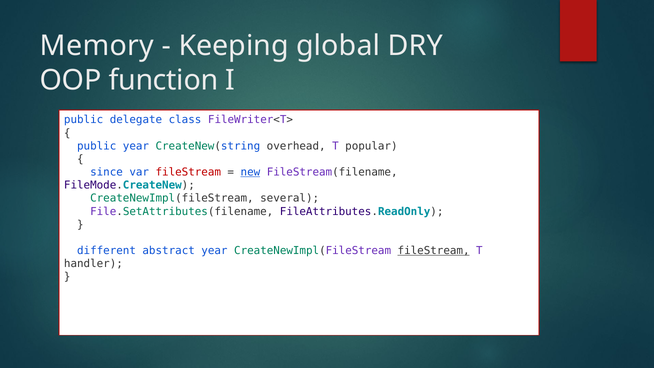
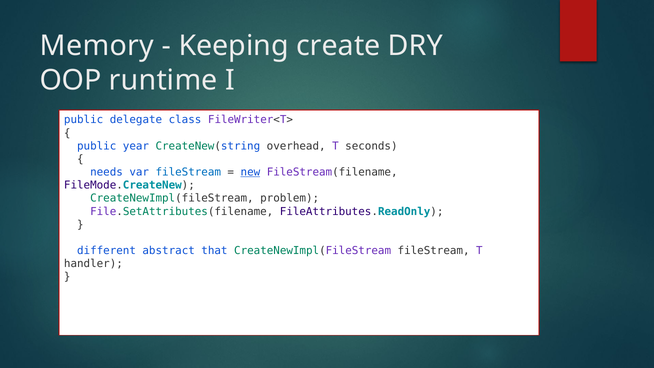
global: global -> create
function: function -> runtime
popular: popular -> seconds
since: since -> needs
fileStream at (188, 172) colour: red -> blue
several: several -> problem
abstract year: year -> that
fileStream at (434, 251) underline: present -> none
